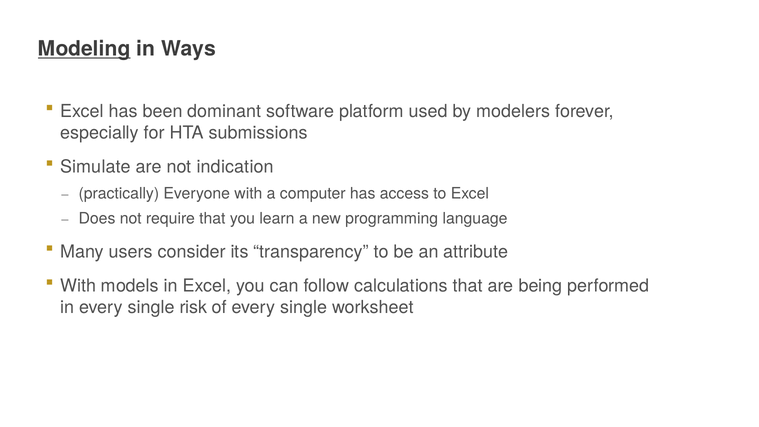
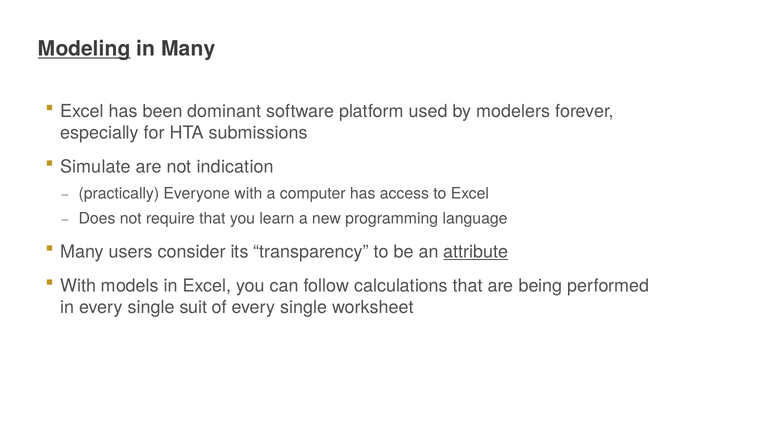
in Ways: Ways -> Many
attribute underline: none -> present
risk: risk -> suit
